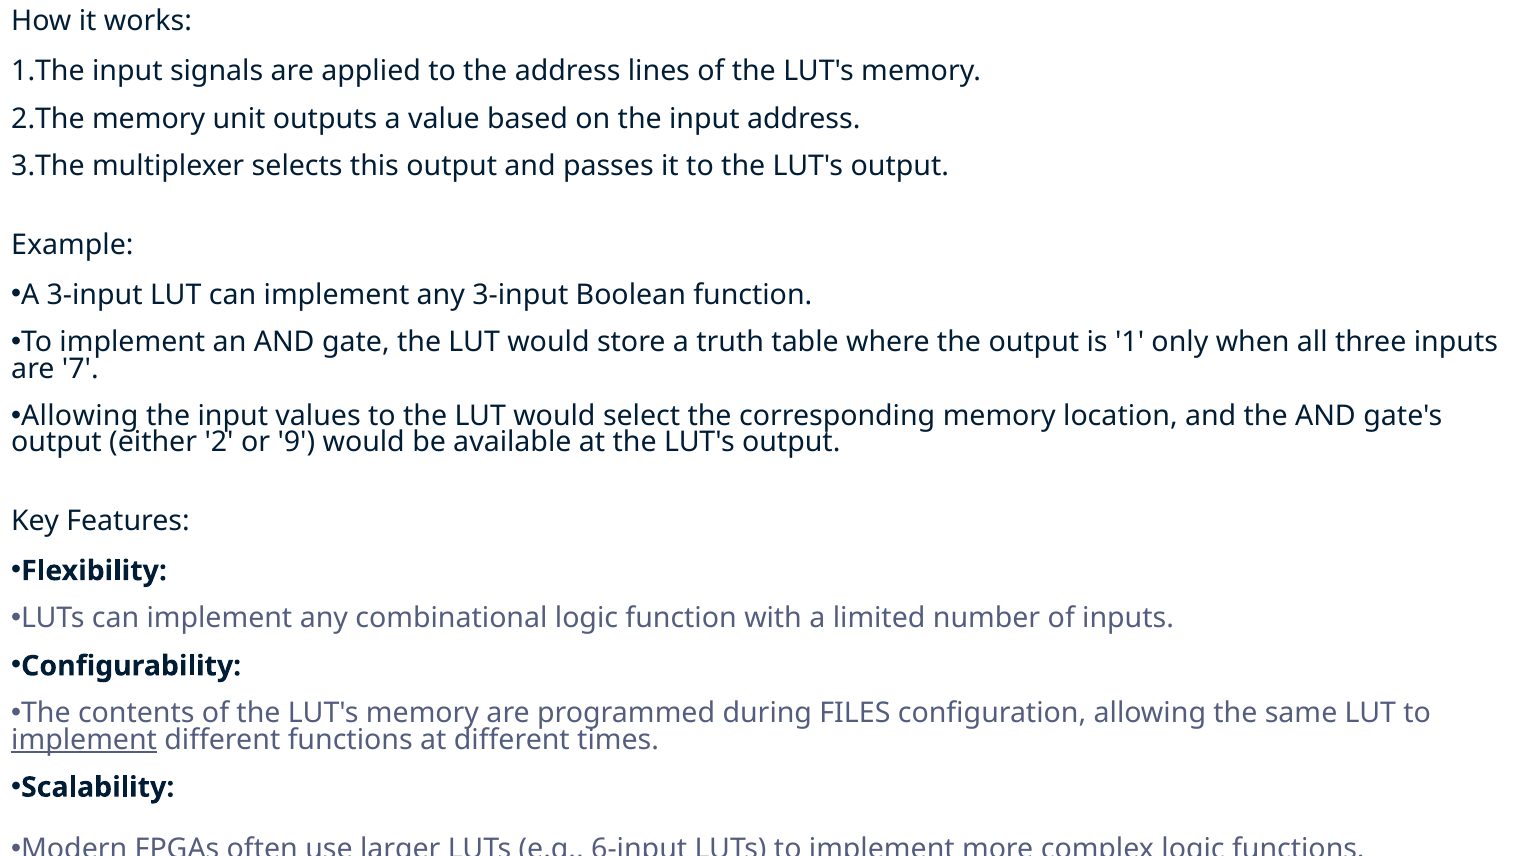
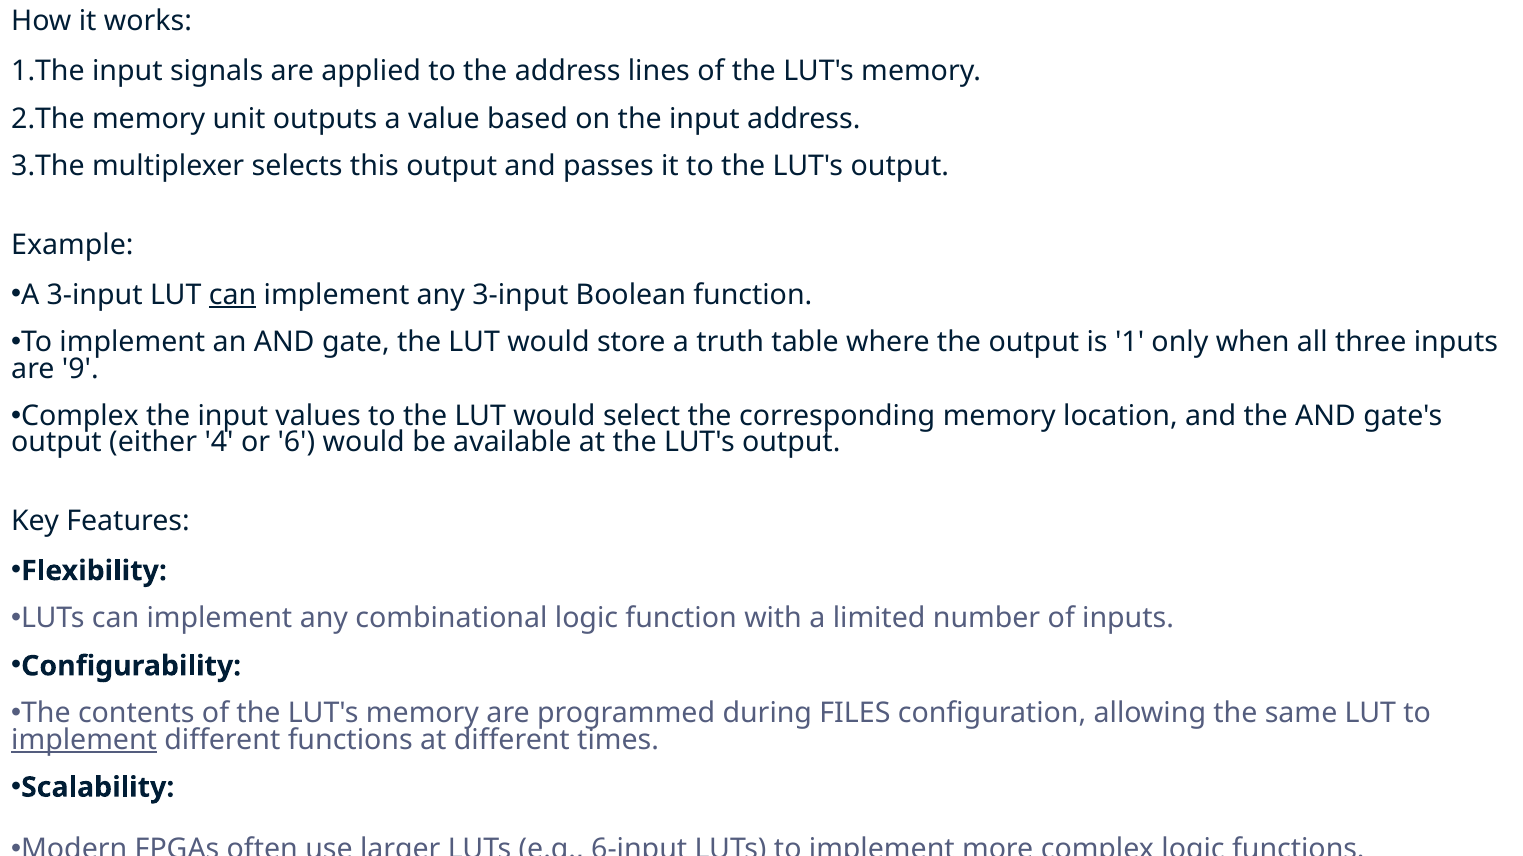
can at (233, 295) underline: none -> present
7: 7 -> 9
Allowing at (80, 417): Allowing -> Complex
2: 2 -> 4
9: 9 -> 6
